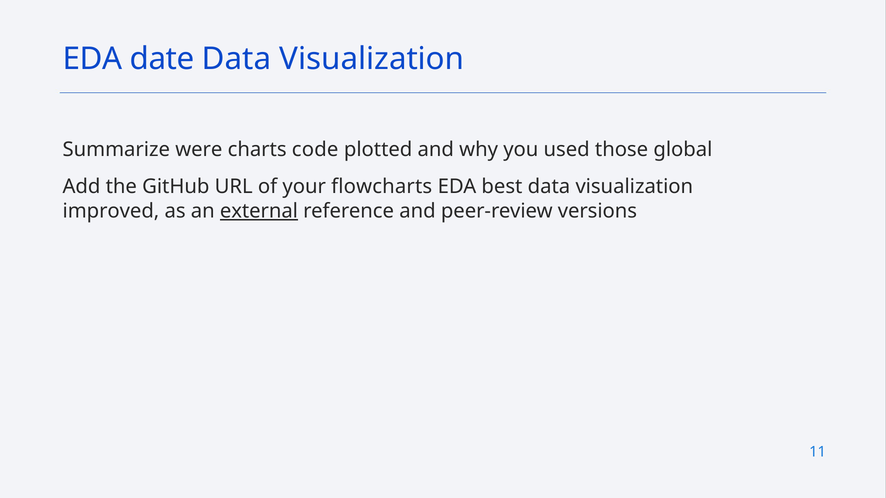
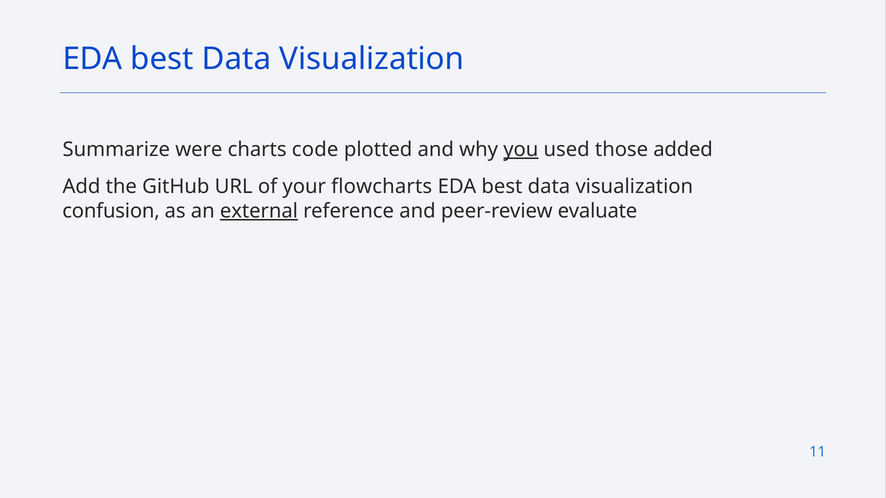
date at (162, 59): date -> best
you underline: none -> present
global: global -> added
improved: improved -> confusion
versions: versions -> evaluate
